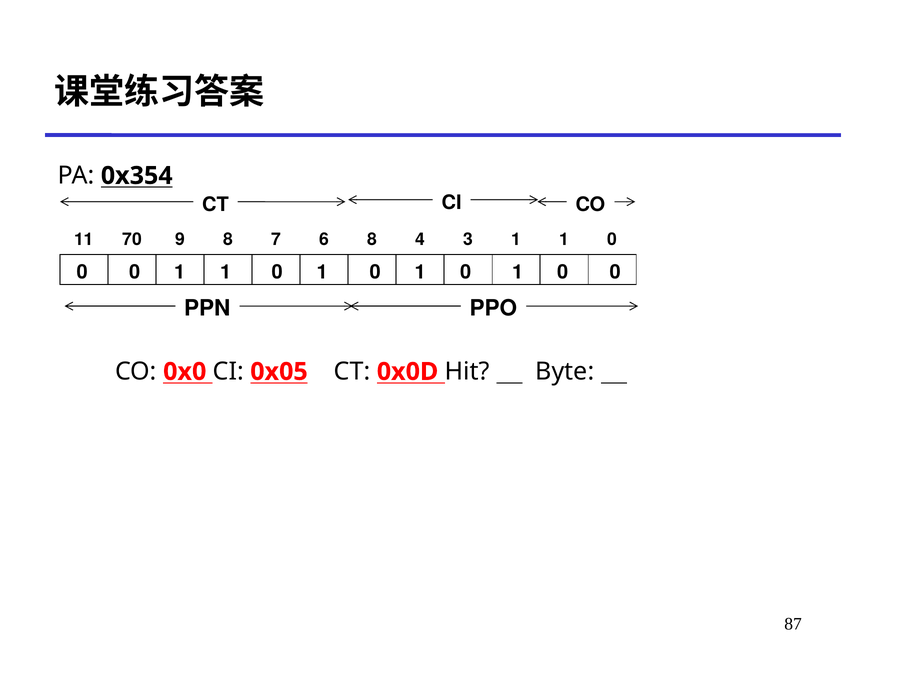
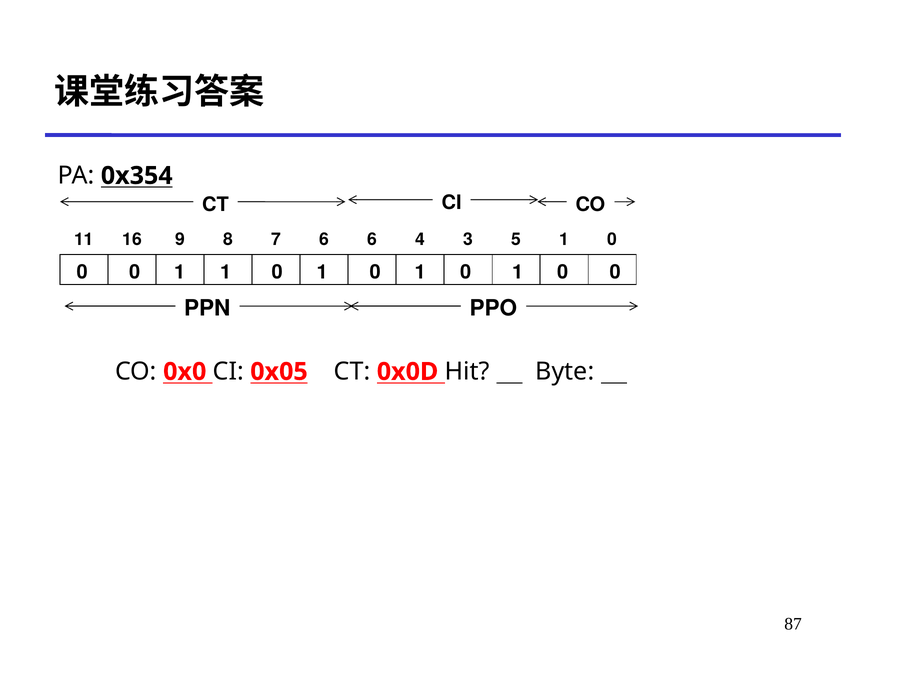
70: 70 -> 16
6 8: 8 -> 6
3 1: 1 -> 5
